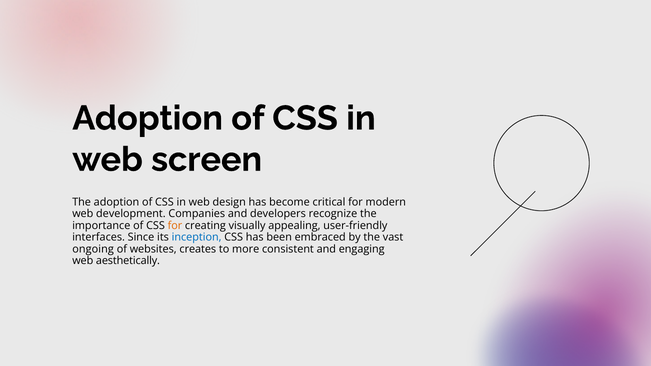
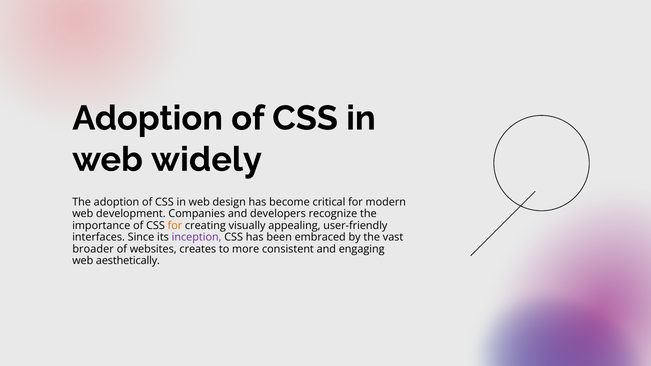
screen: screen -> widely
inception colour: blue -> purple
ongoing: ongoing -> broader
